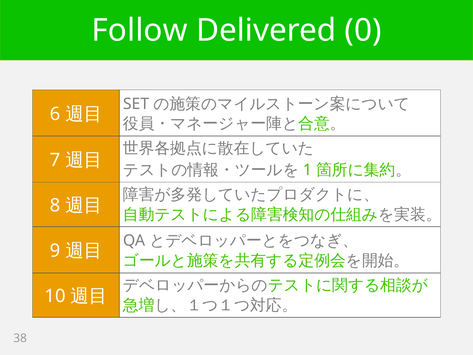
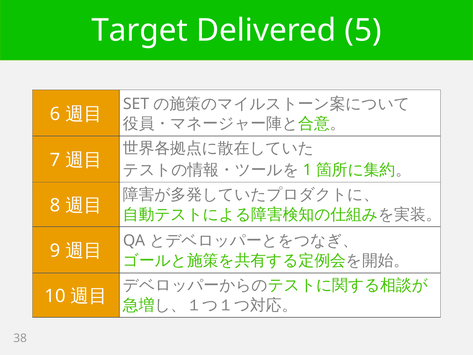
Follow: Follow -> Target
0: 0 -> 5
